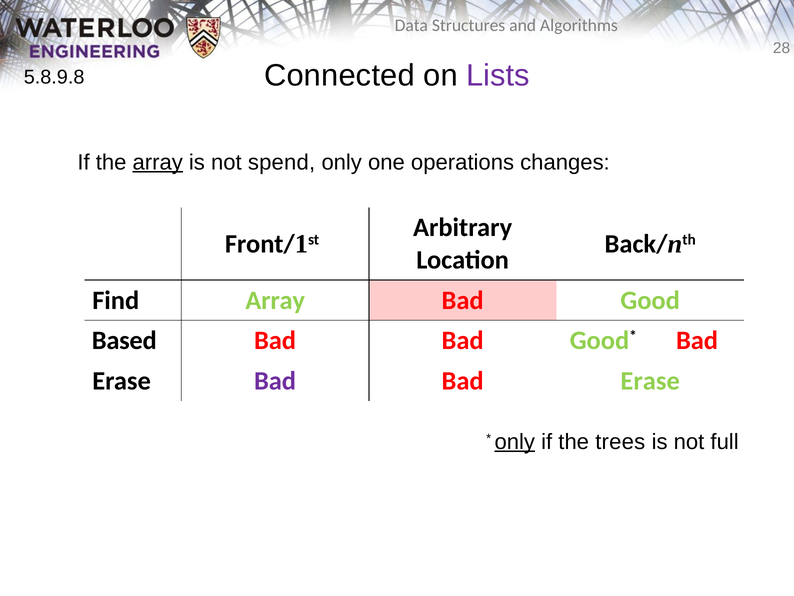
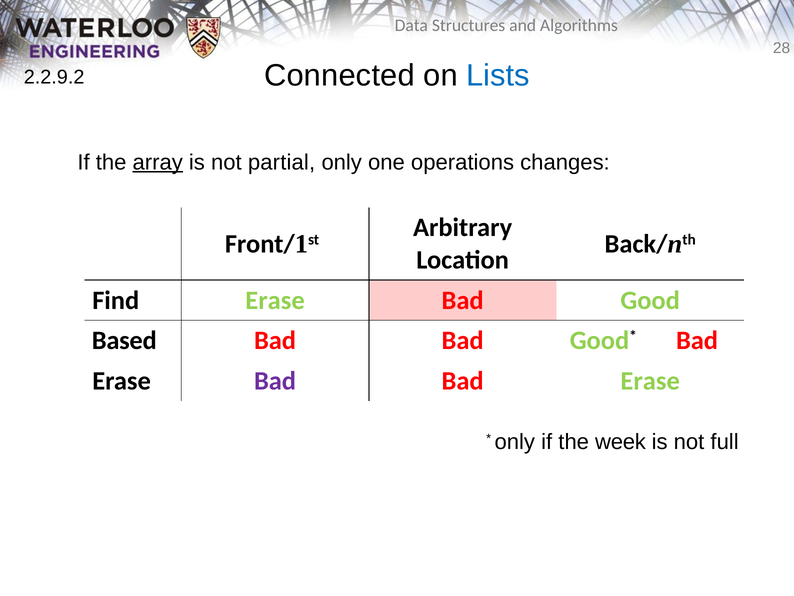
Lists colour: purple -> blue
5.8.9.8: 5.8.9.8 -> 2.2.9.2
spend: spend -> partial
Find Array: Array -> Erase
only at (515, 441) underline: present -> none
trees: trees -> week
